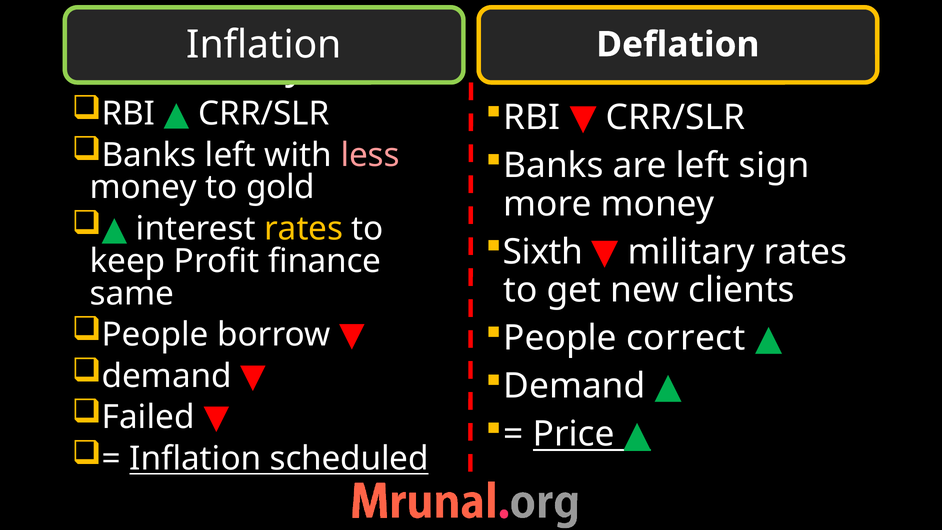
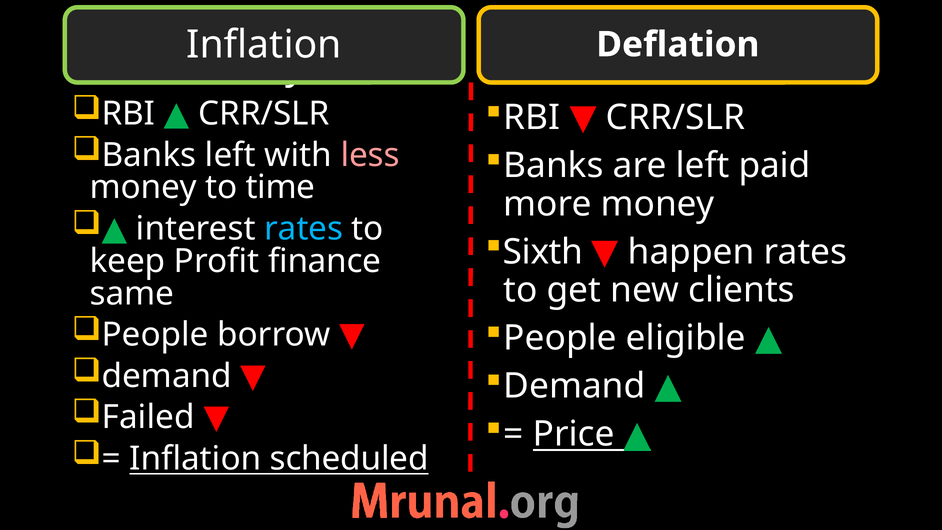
sign: sign -> paid
gold: gold -> time
rates at (304, 229) colour: yellow -> light blue
military: military -> happen
correct: correct -> eligible
